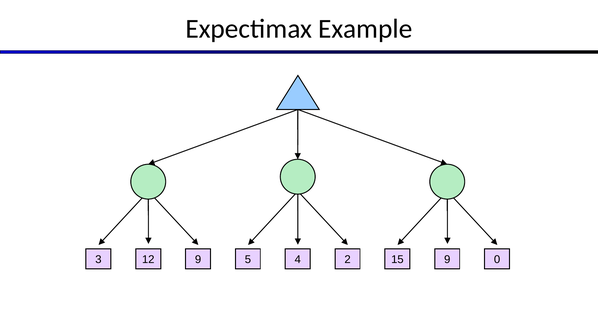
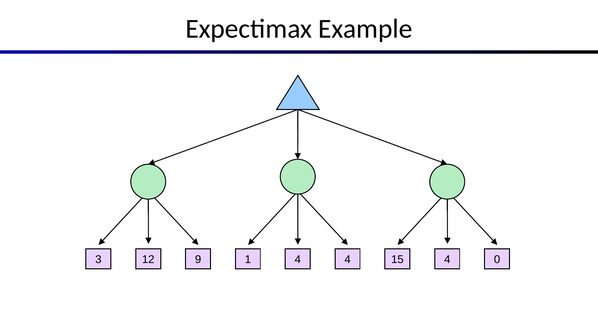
5: 5 -> 1
4 2: 2 -> 4
9 9: 9 -> 4
